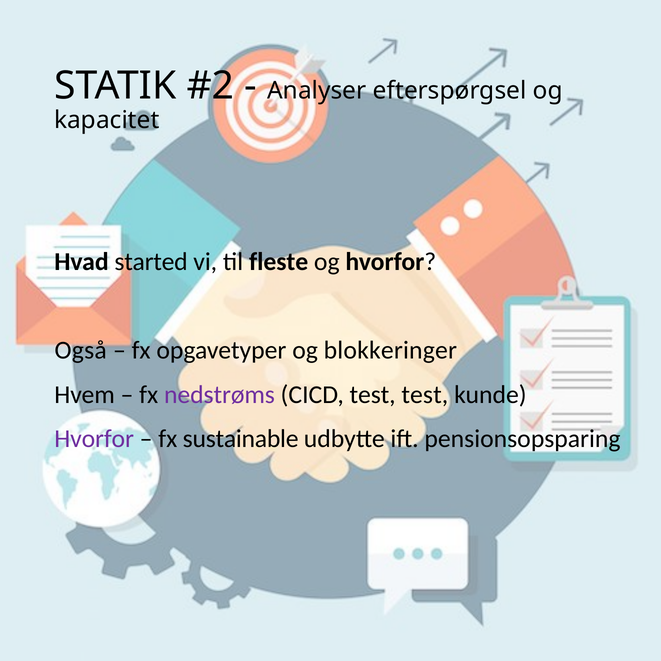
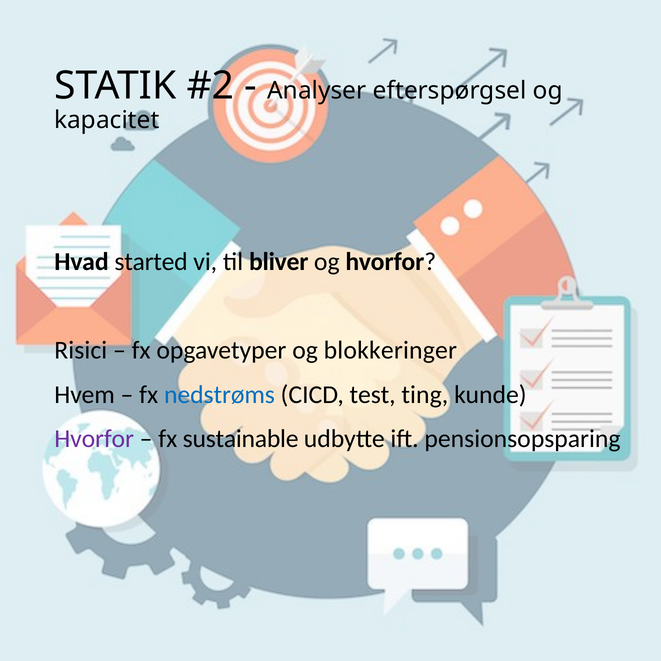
fleste: fleste -> bliver
Også: Også -> Risici
nedstrøms colour: purple -> blue
test test: test -> ting
